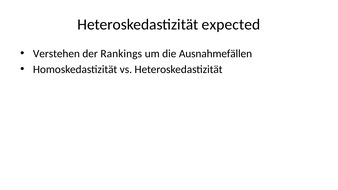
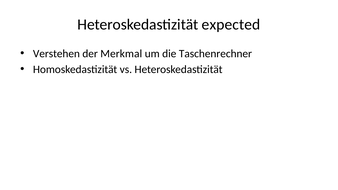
Rankings: Rankings -> Merkmal
Ausnahmefällen: Ausnahmefällen -> Taschenrechner
